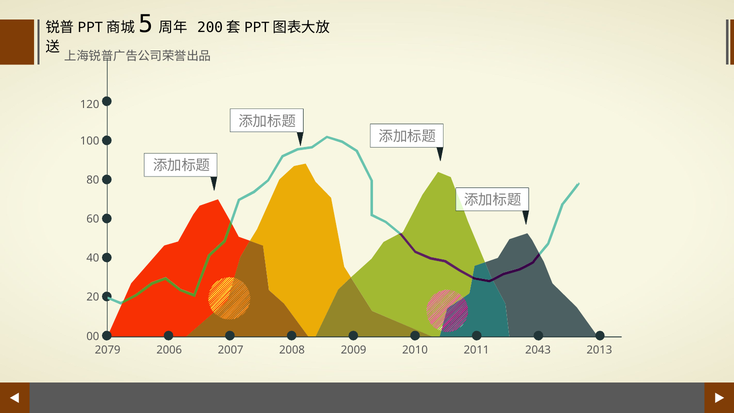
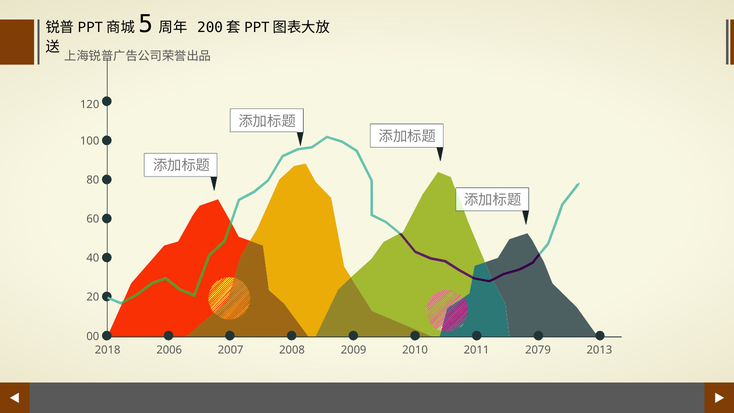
2079: 2079 -> 2018
2043: 2043 -> 2079
